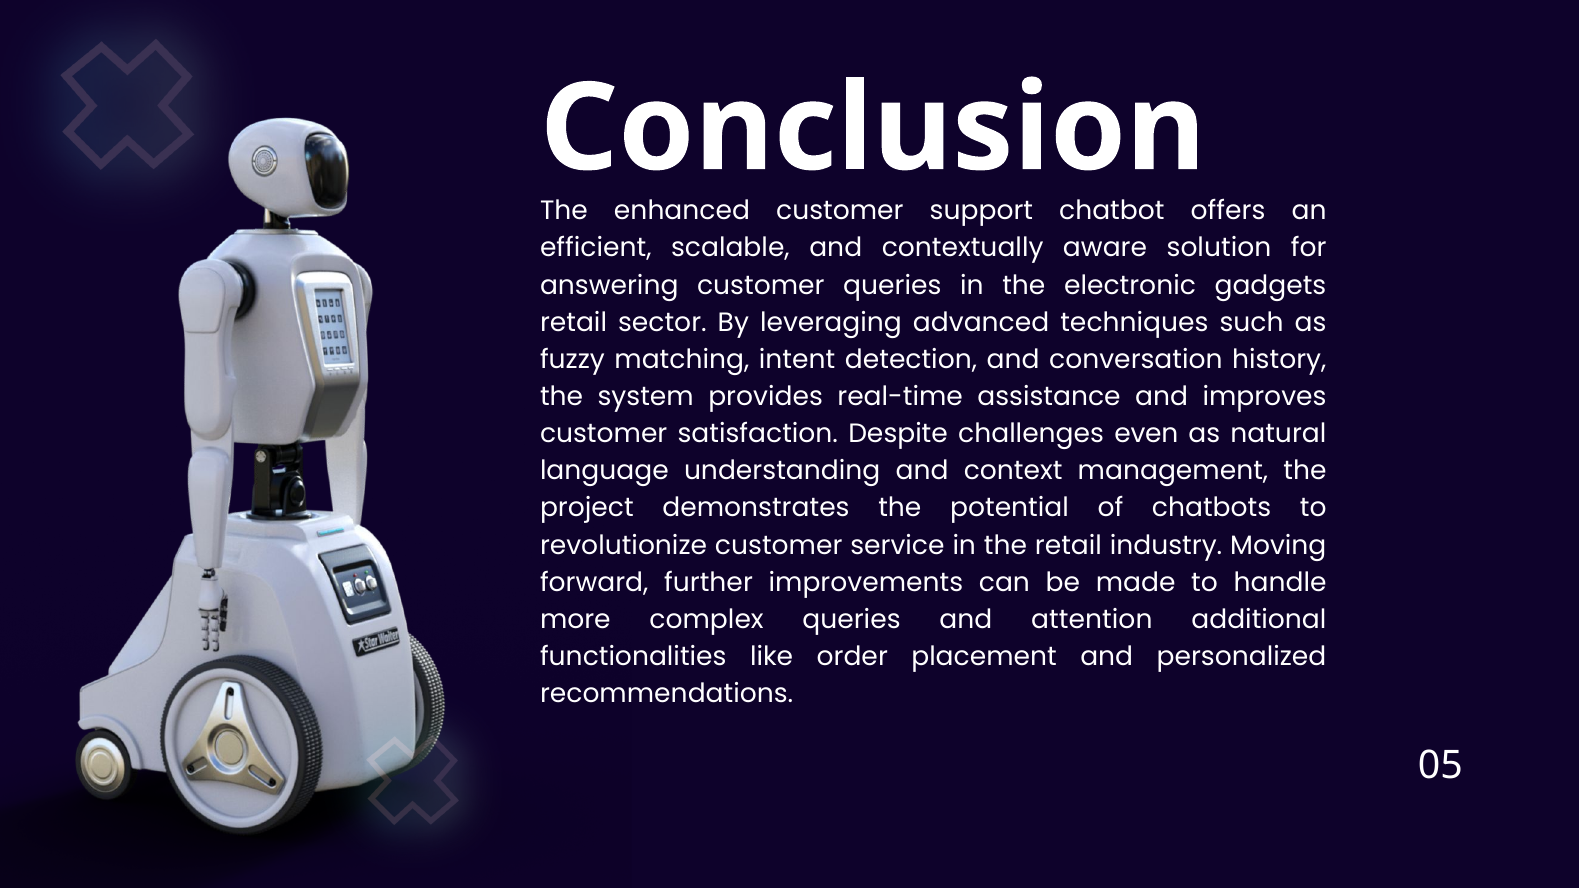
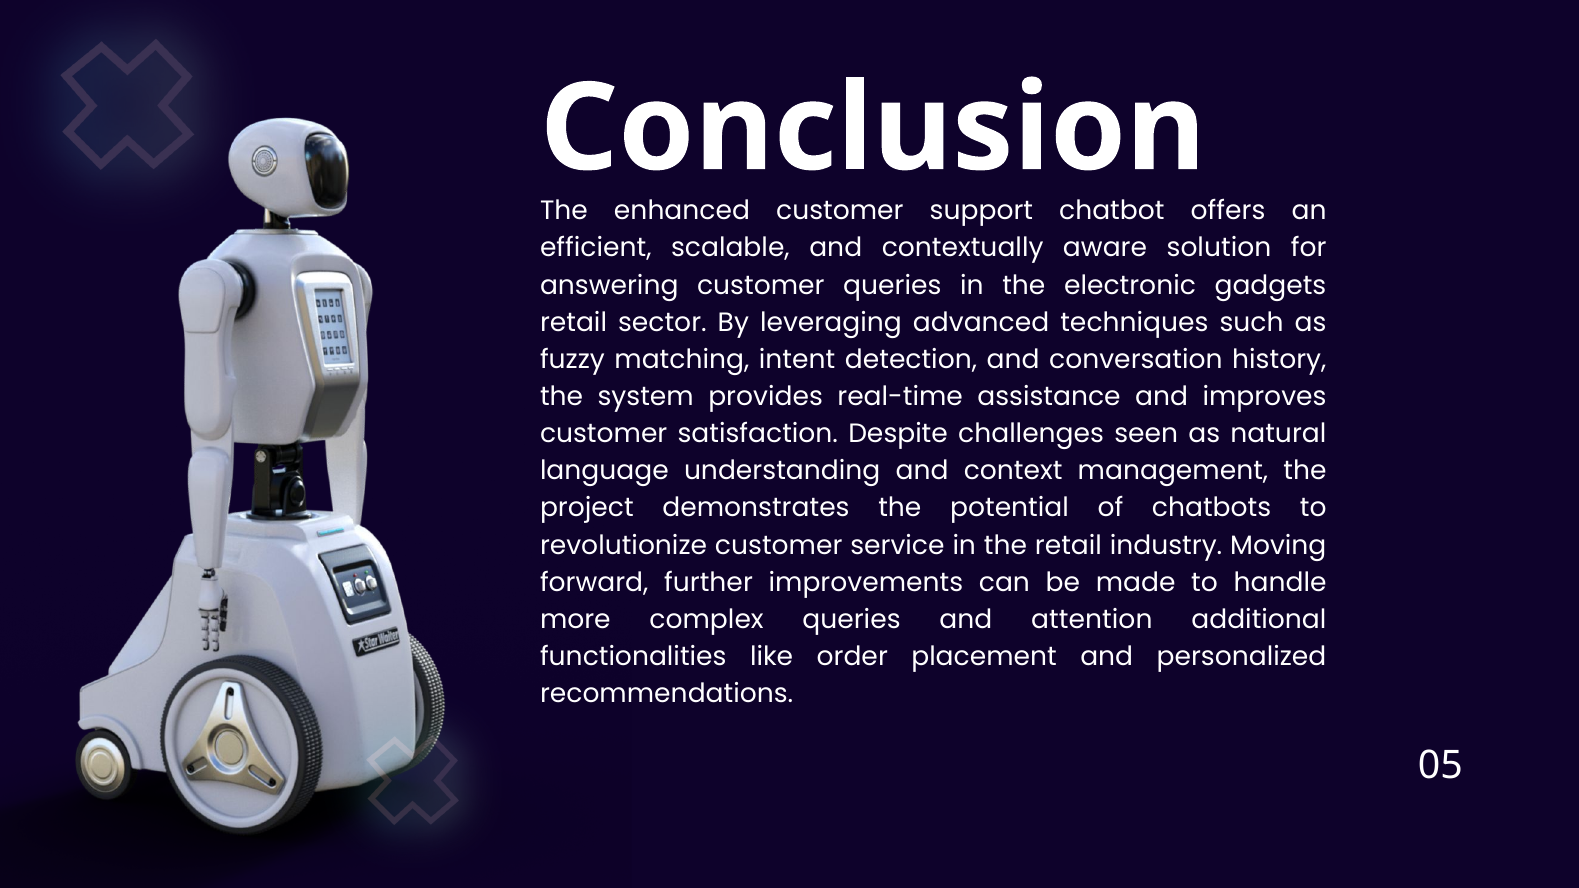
even: even -> seen
